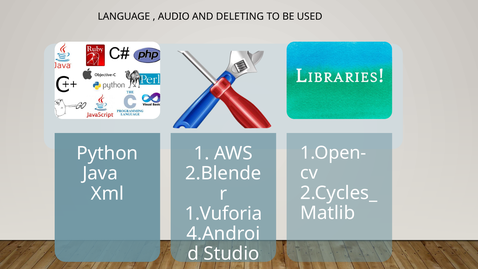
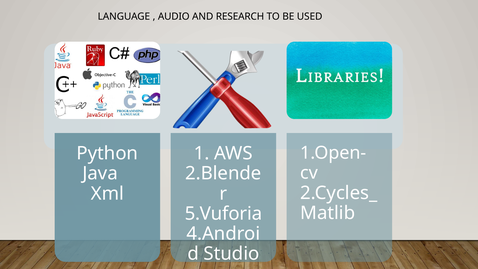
DELETING: DELETING -> RESEARCH
1.Vuforia: 1.Vuforia -> 5.Vuforia
